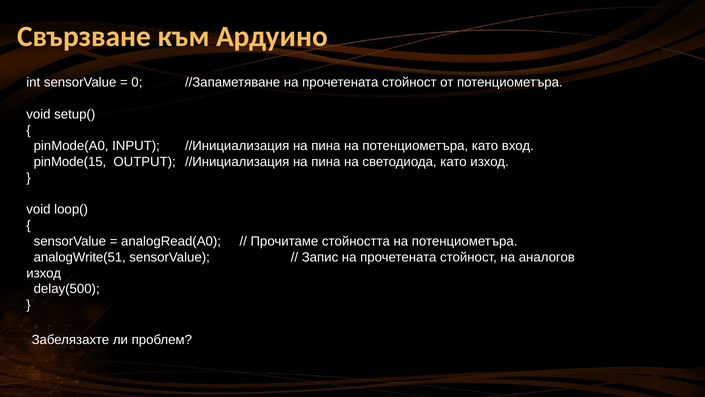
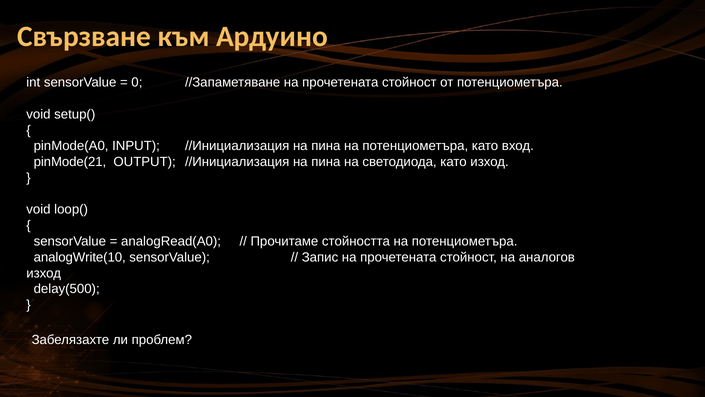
pinMode(15: pinMode(15 -> pinMode(21
analogWrite(51: analogWrite(51 -> analogWrite(10
